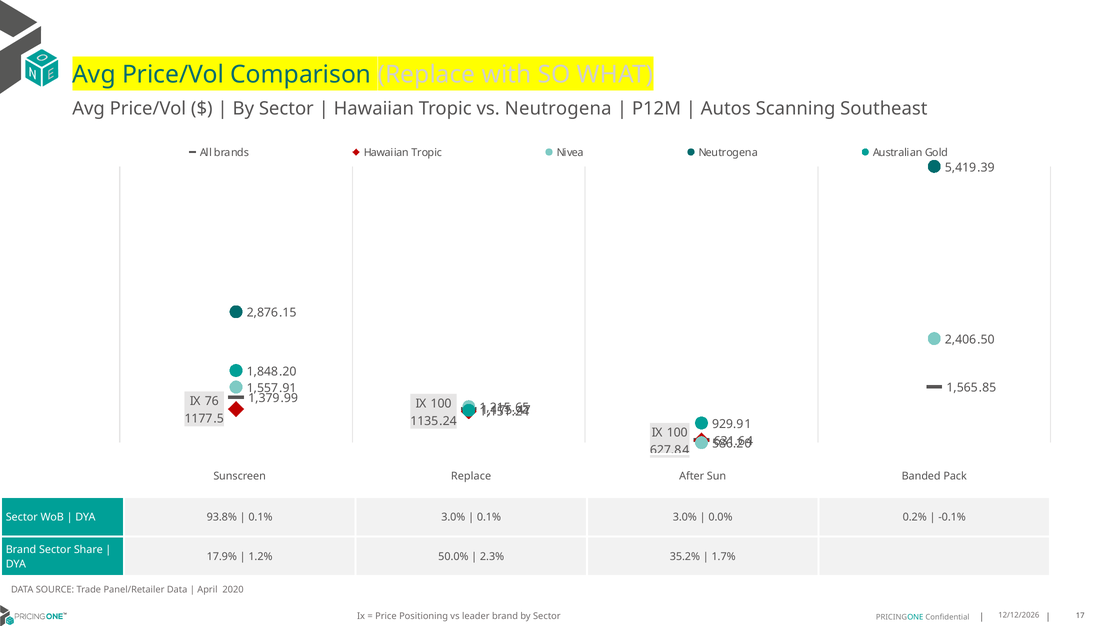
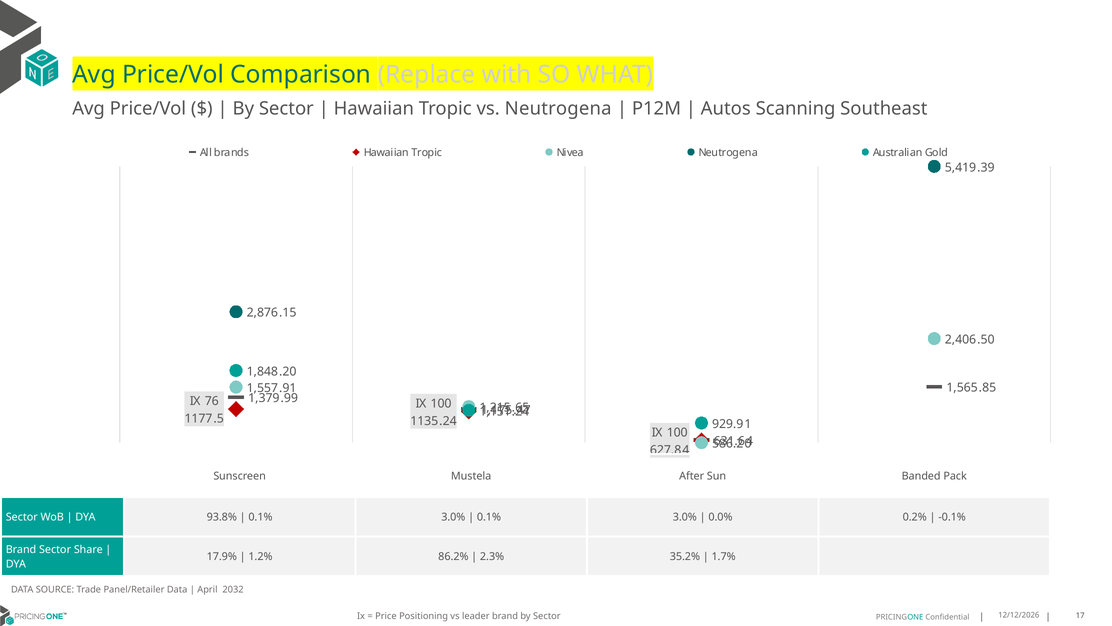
Sunscreen Replace: Replace -> Mustela
50.0%: 50.0% -> 86.2%
2020: 2020 -> 2032
